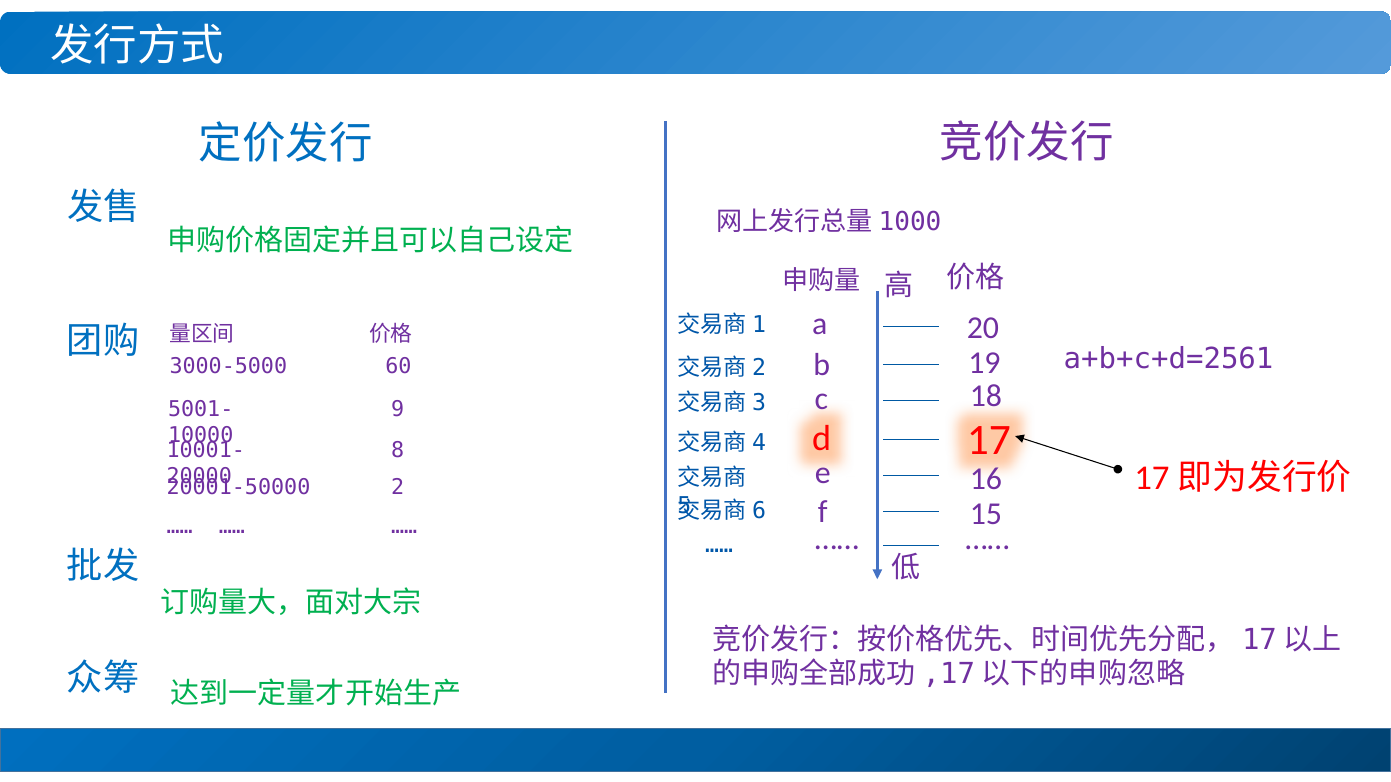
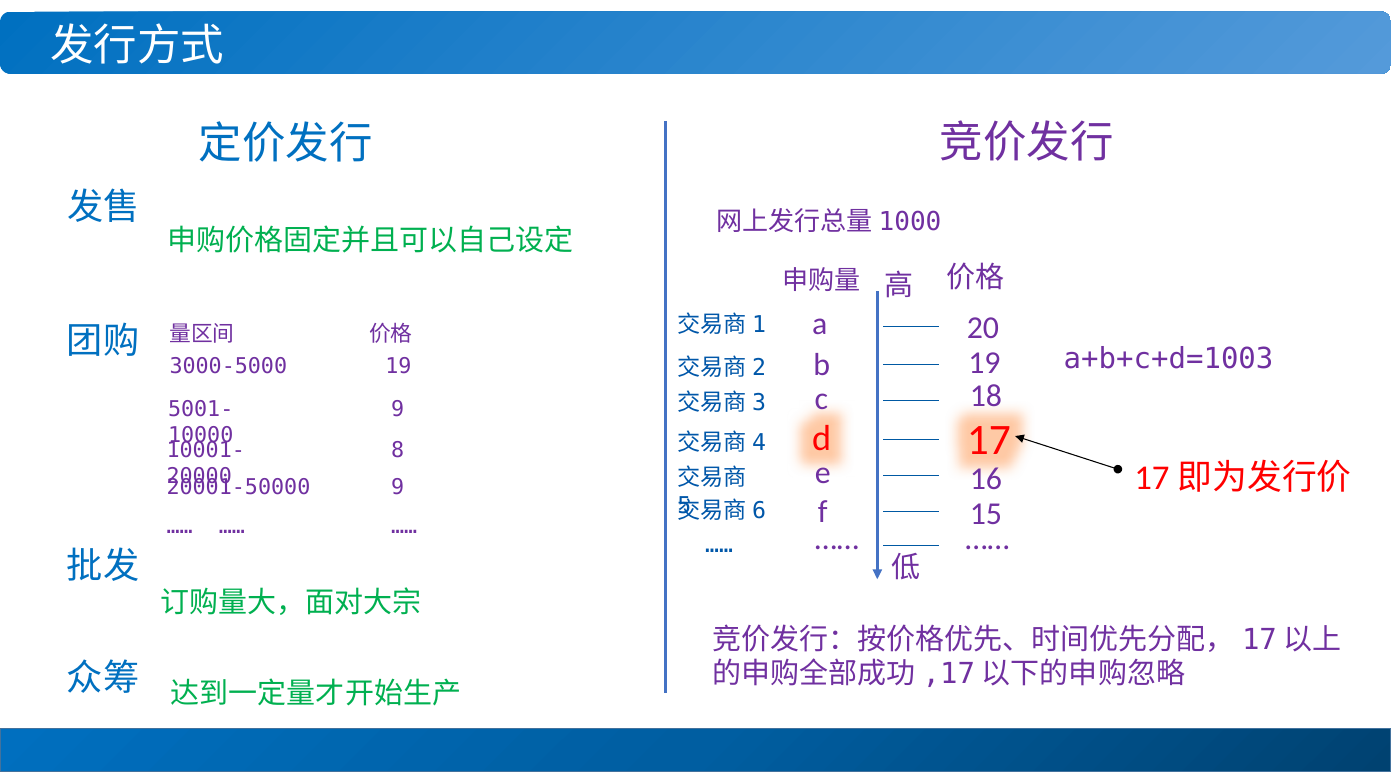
a+b+c+d=2561: a+b+c+d=2561 -> a+b+c+d=1003
3000-5000 60: 60 -> 19
2 at (398, 487): 2 -> 9
